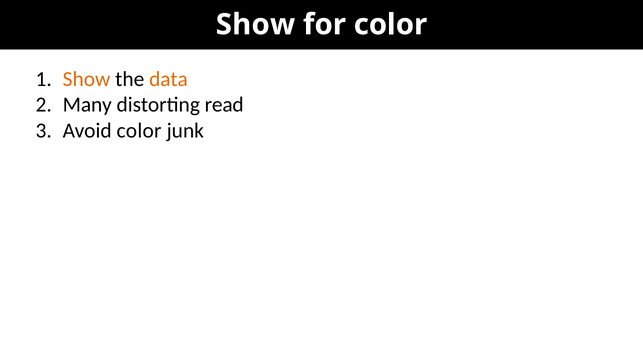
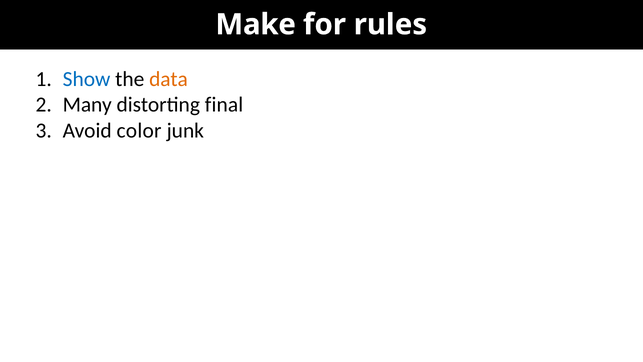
Show at (255, 25): Show -> Make
for color: color -> rules
Show at (87, 79) colour: orange -> blue
read: read -> final
